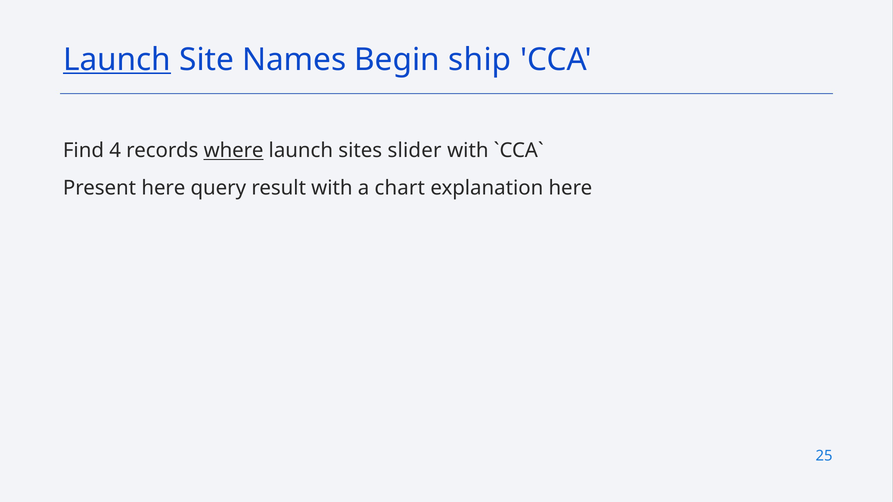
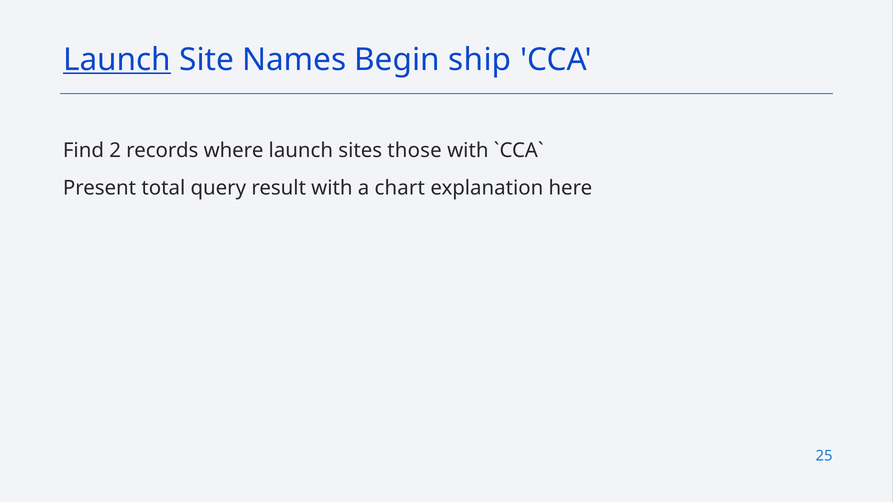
4: 4 -> 2
where underline: present -> none
slider: slider -> those
Present here: here -> total
